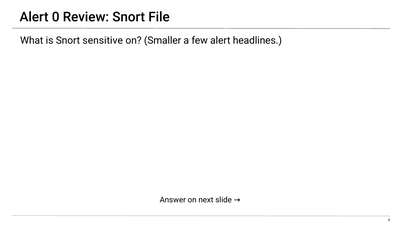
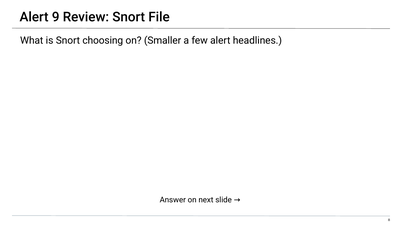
0: 0 -> 9
sensitive: sensitive -> choosing
